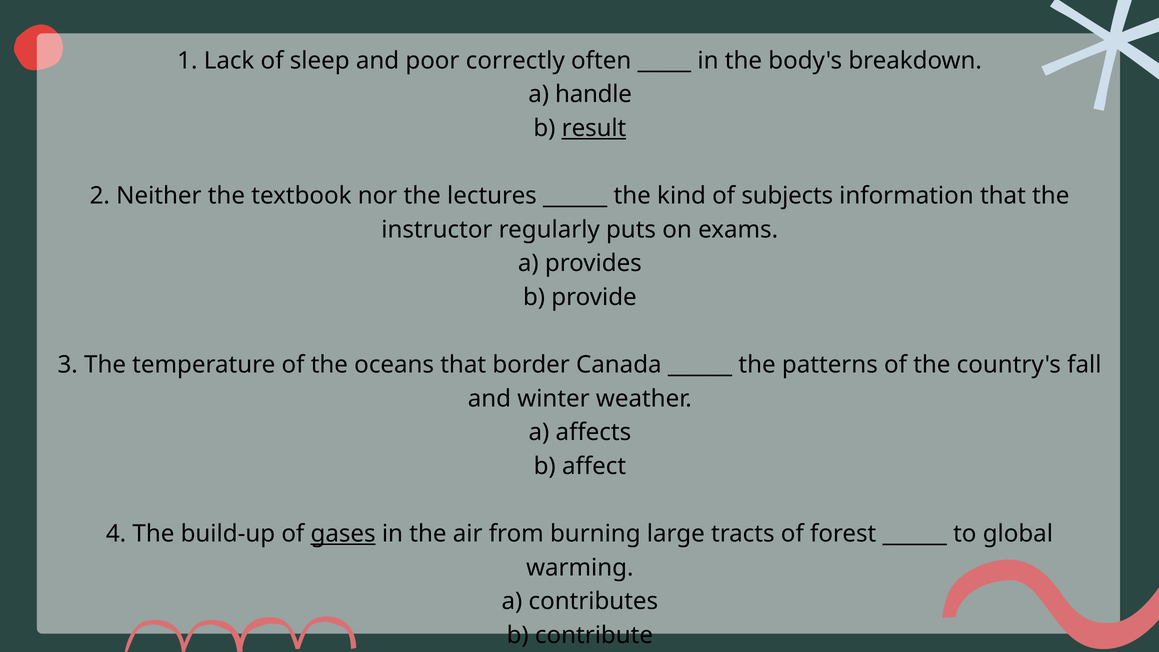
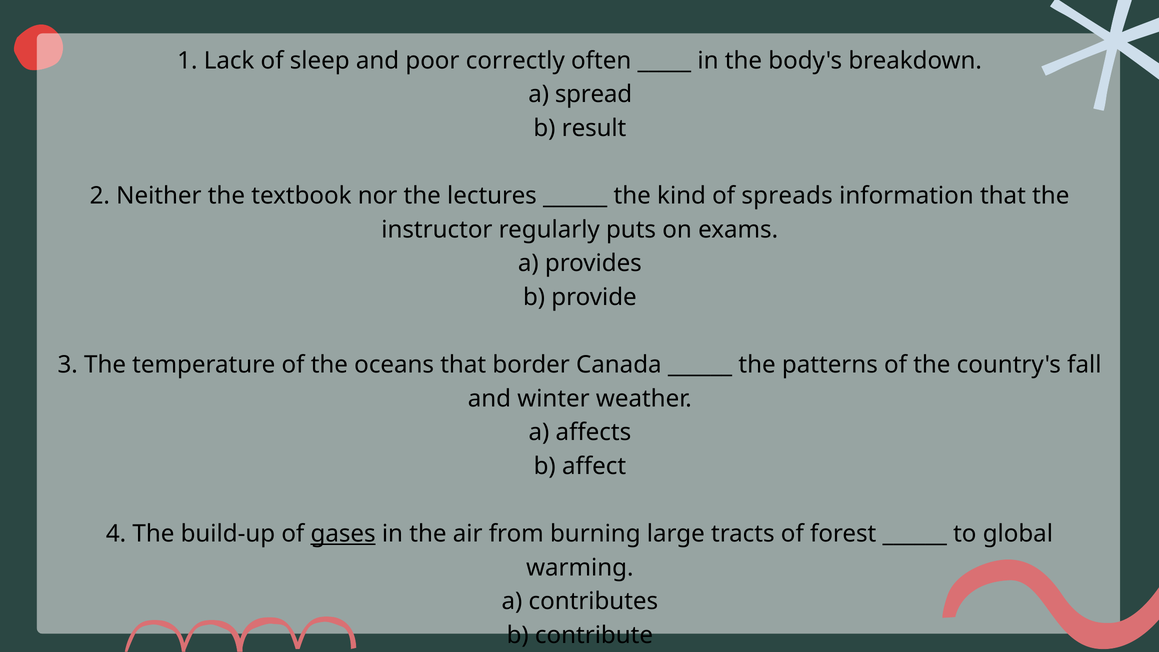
handle: handle -> spread
result underline: present -> none
subjects: subjects -> spreads
